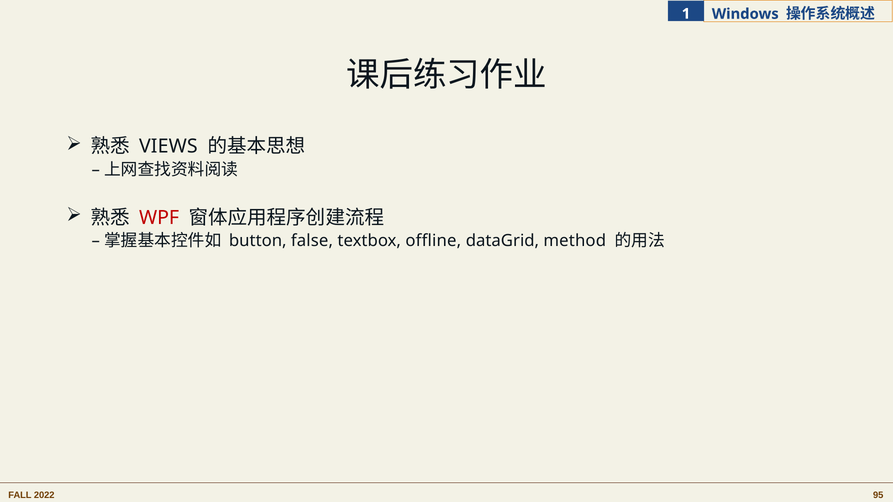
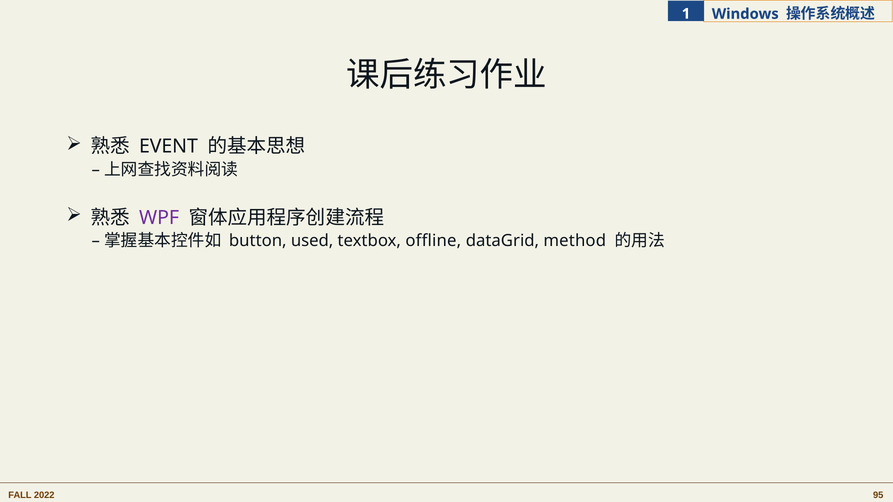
VIEWS: VIEWS -> EVENT
WPF colour: red -> purple
false: false -> used
